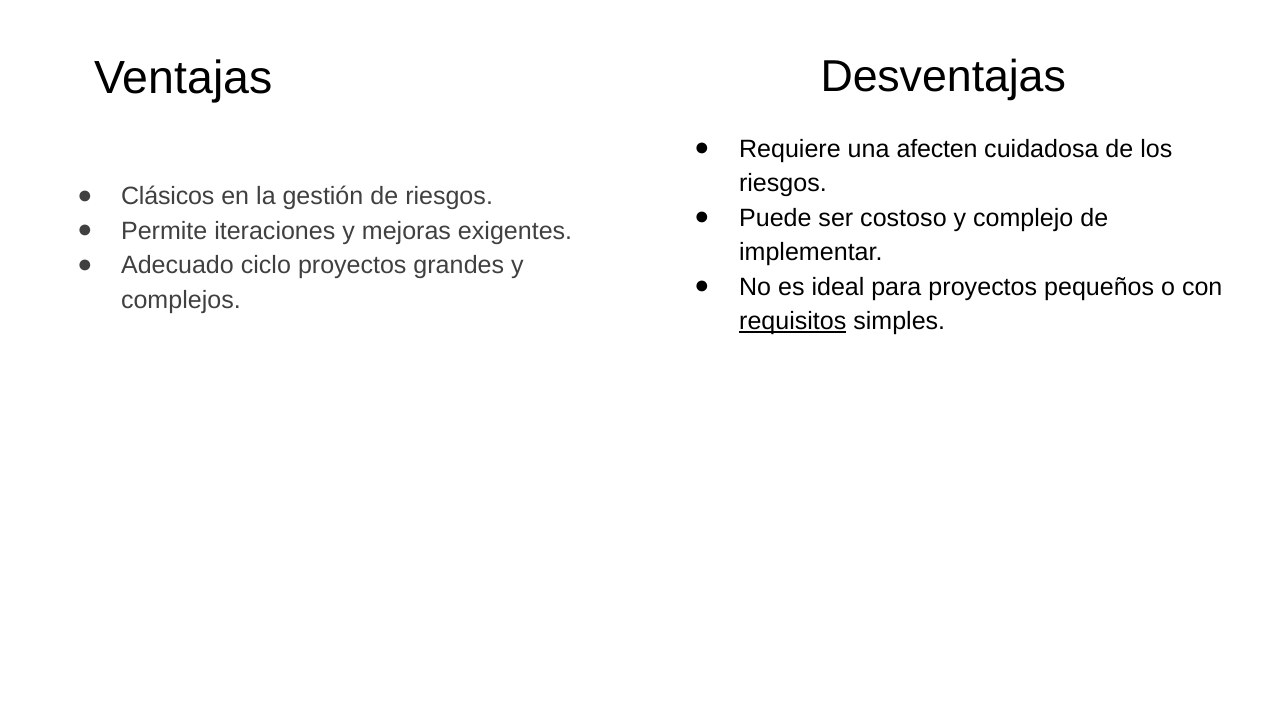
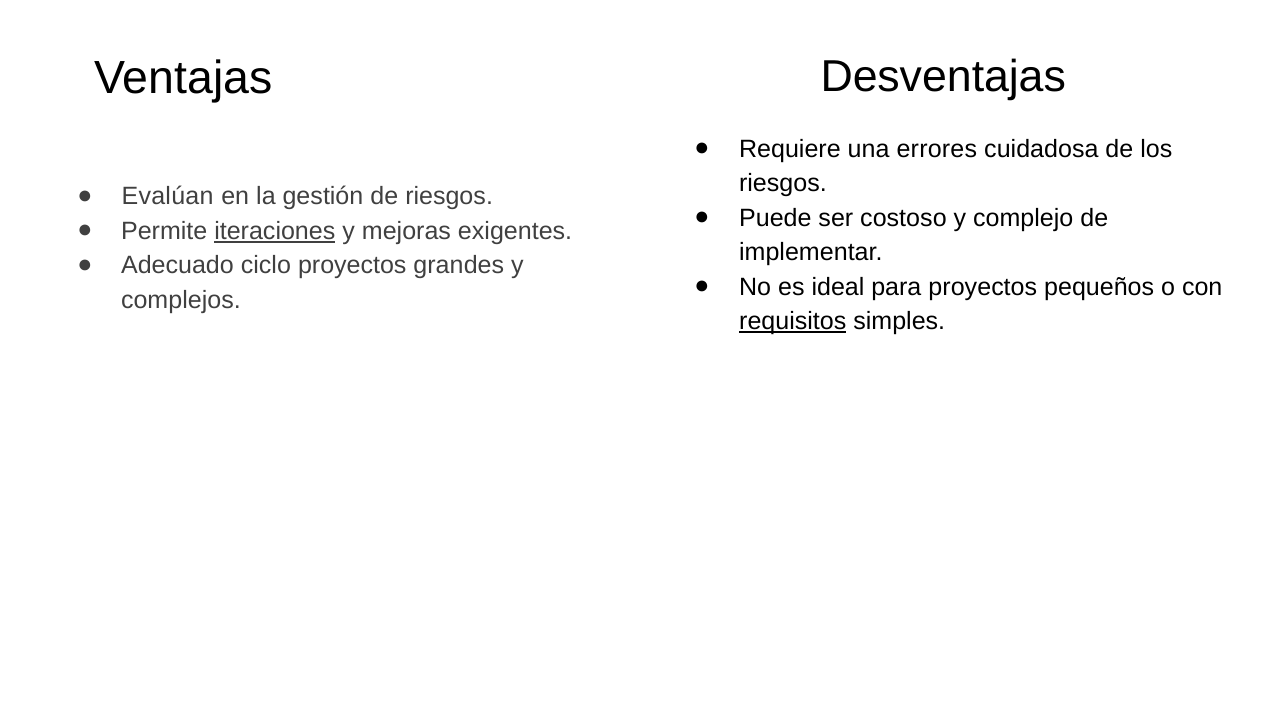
afecten: afecten -> errores
Clásicos: Clásicos -> Evalúan
iteraciones underline: none -> present
